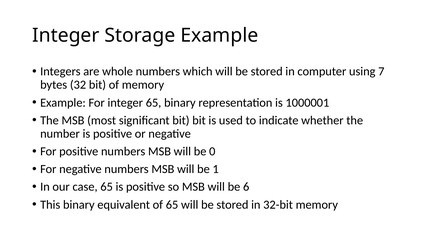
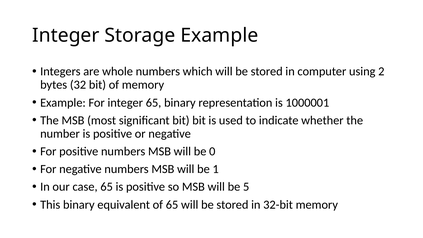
7: 7 -> 2
6: 6 -> 5
